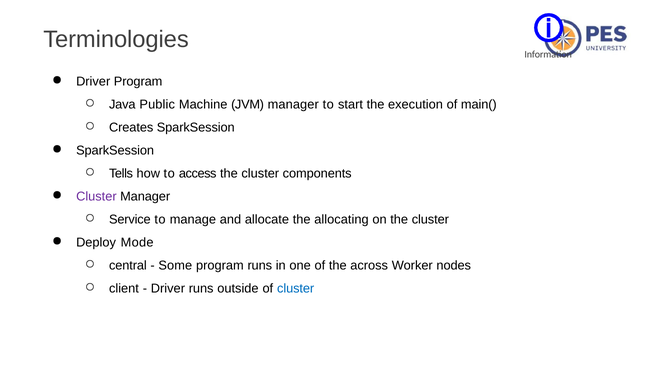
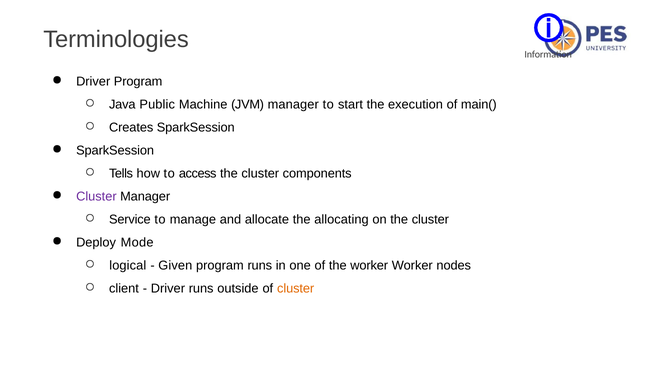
central: central -> logical
Some: Some -> Given
the across: across -> worker
cluster at (296, 289) colour: blue -> orange
